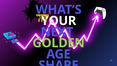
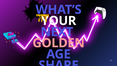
GOLDEN colour: light green -> pink
